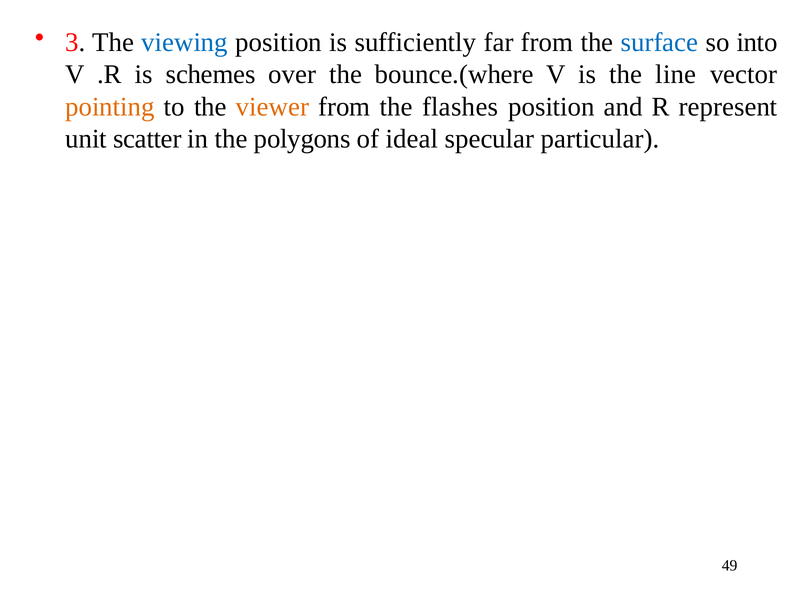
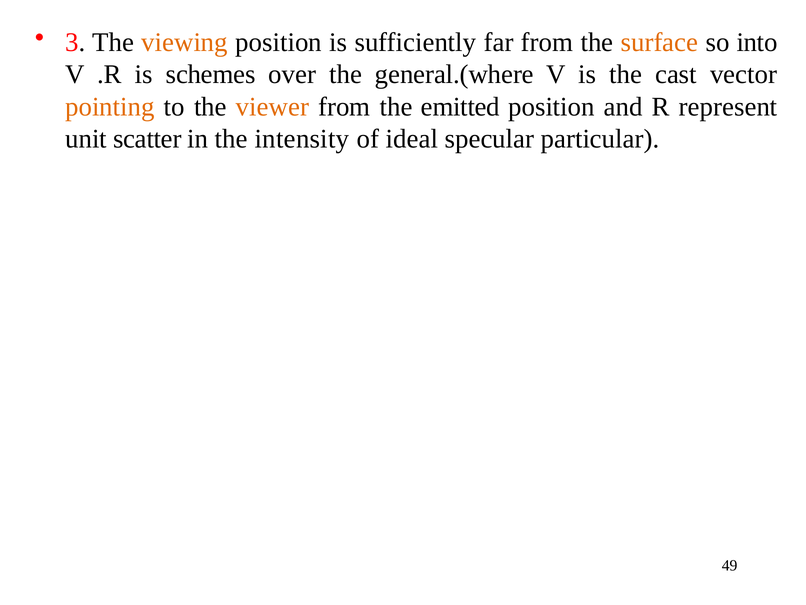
viewing colour: blue -> orange
surface colour: blue -> orange
bounce.(where: bounce.(where -> general.(where
line: line -> cast
flashes: flashes -> emitted
polygons: polygons -> intensity
